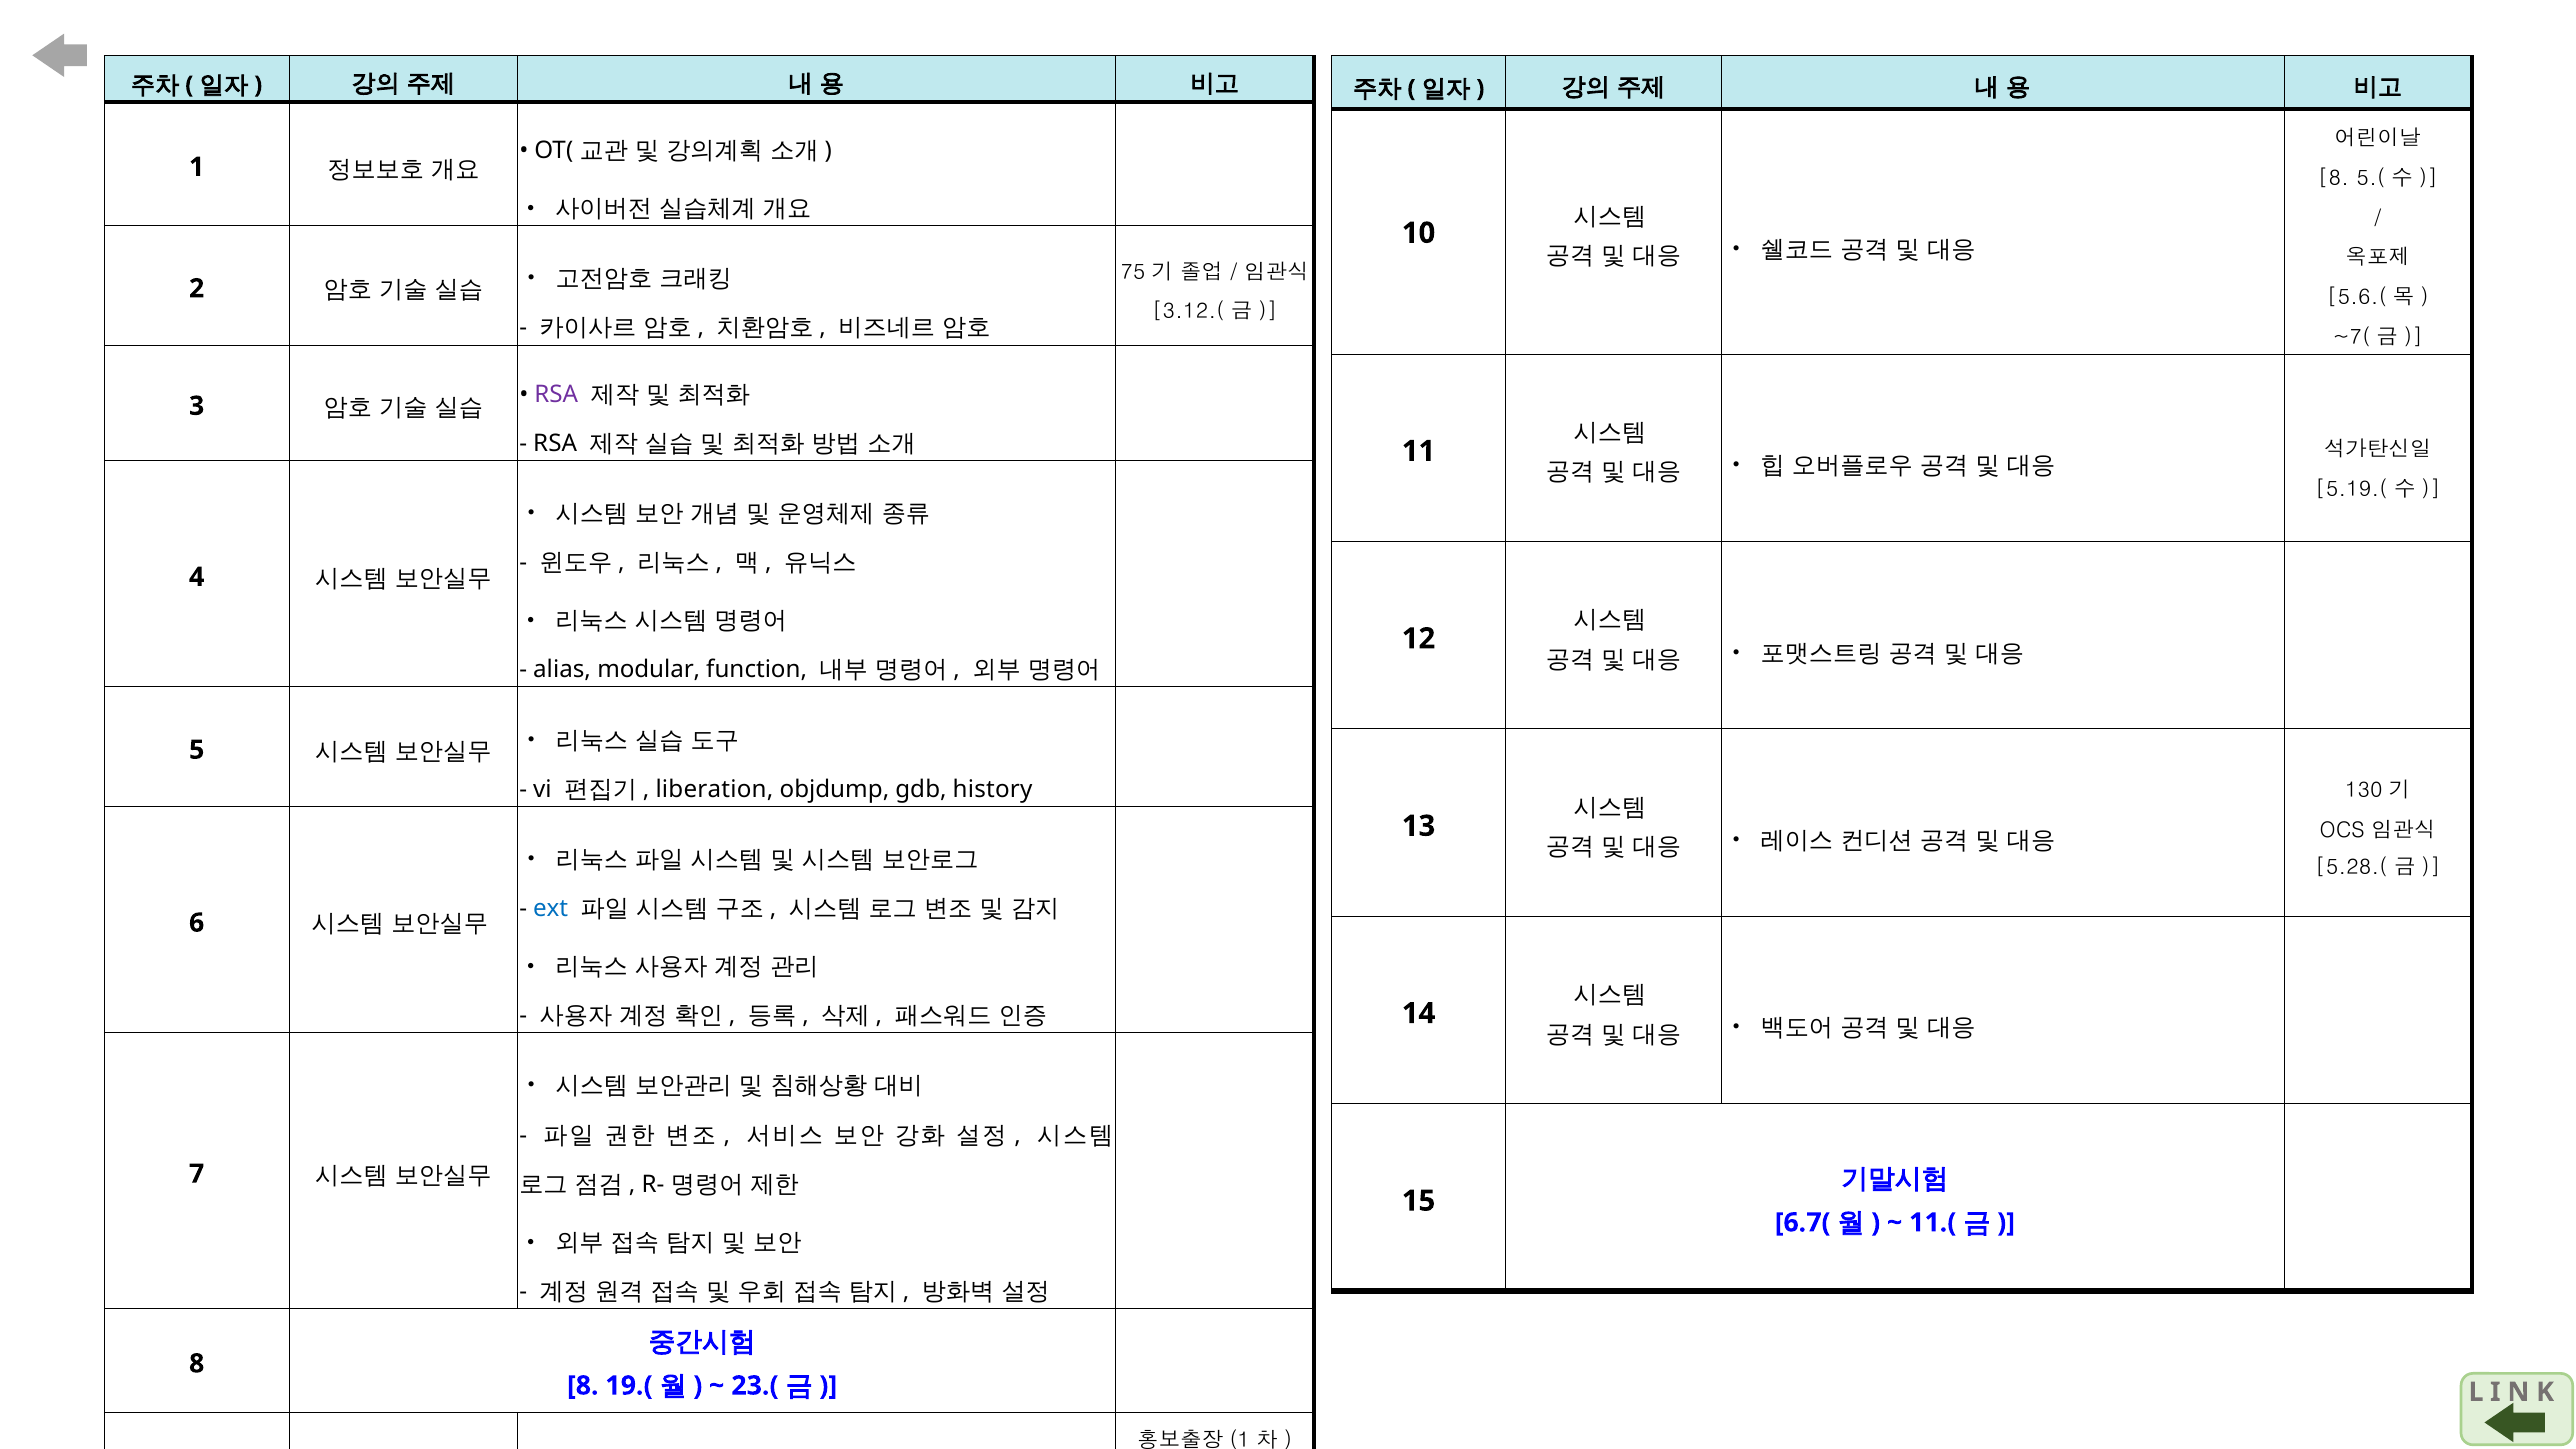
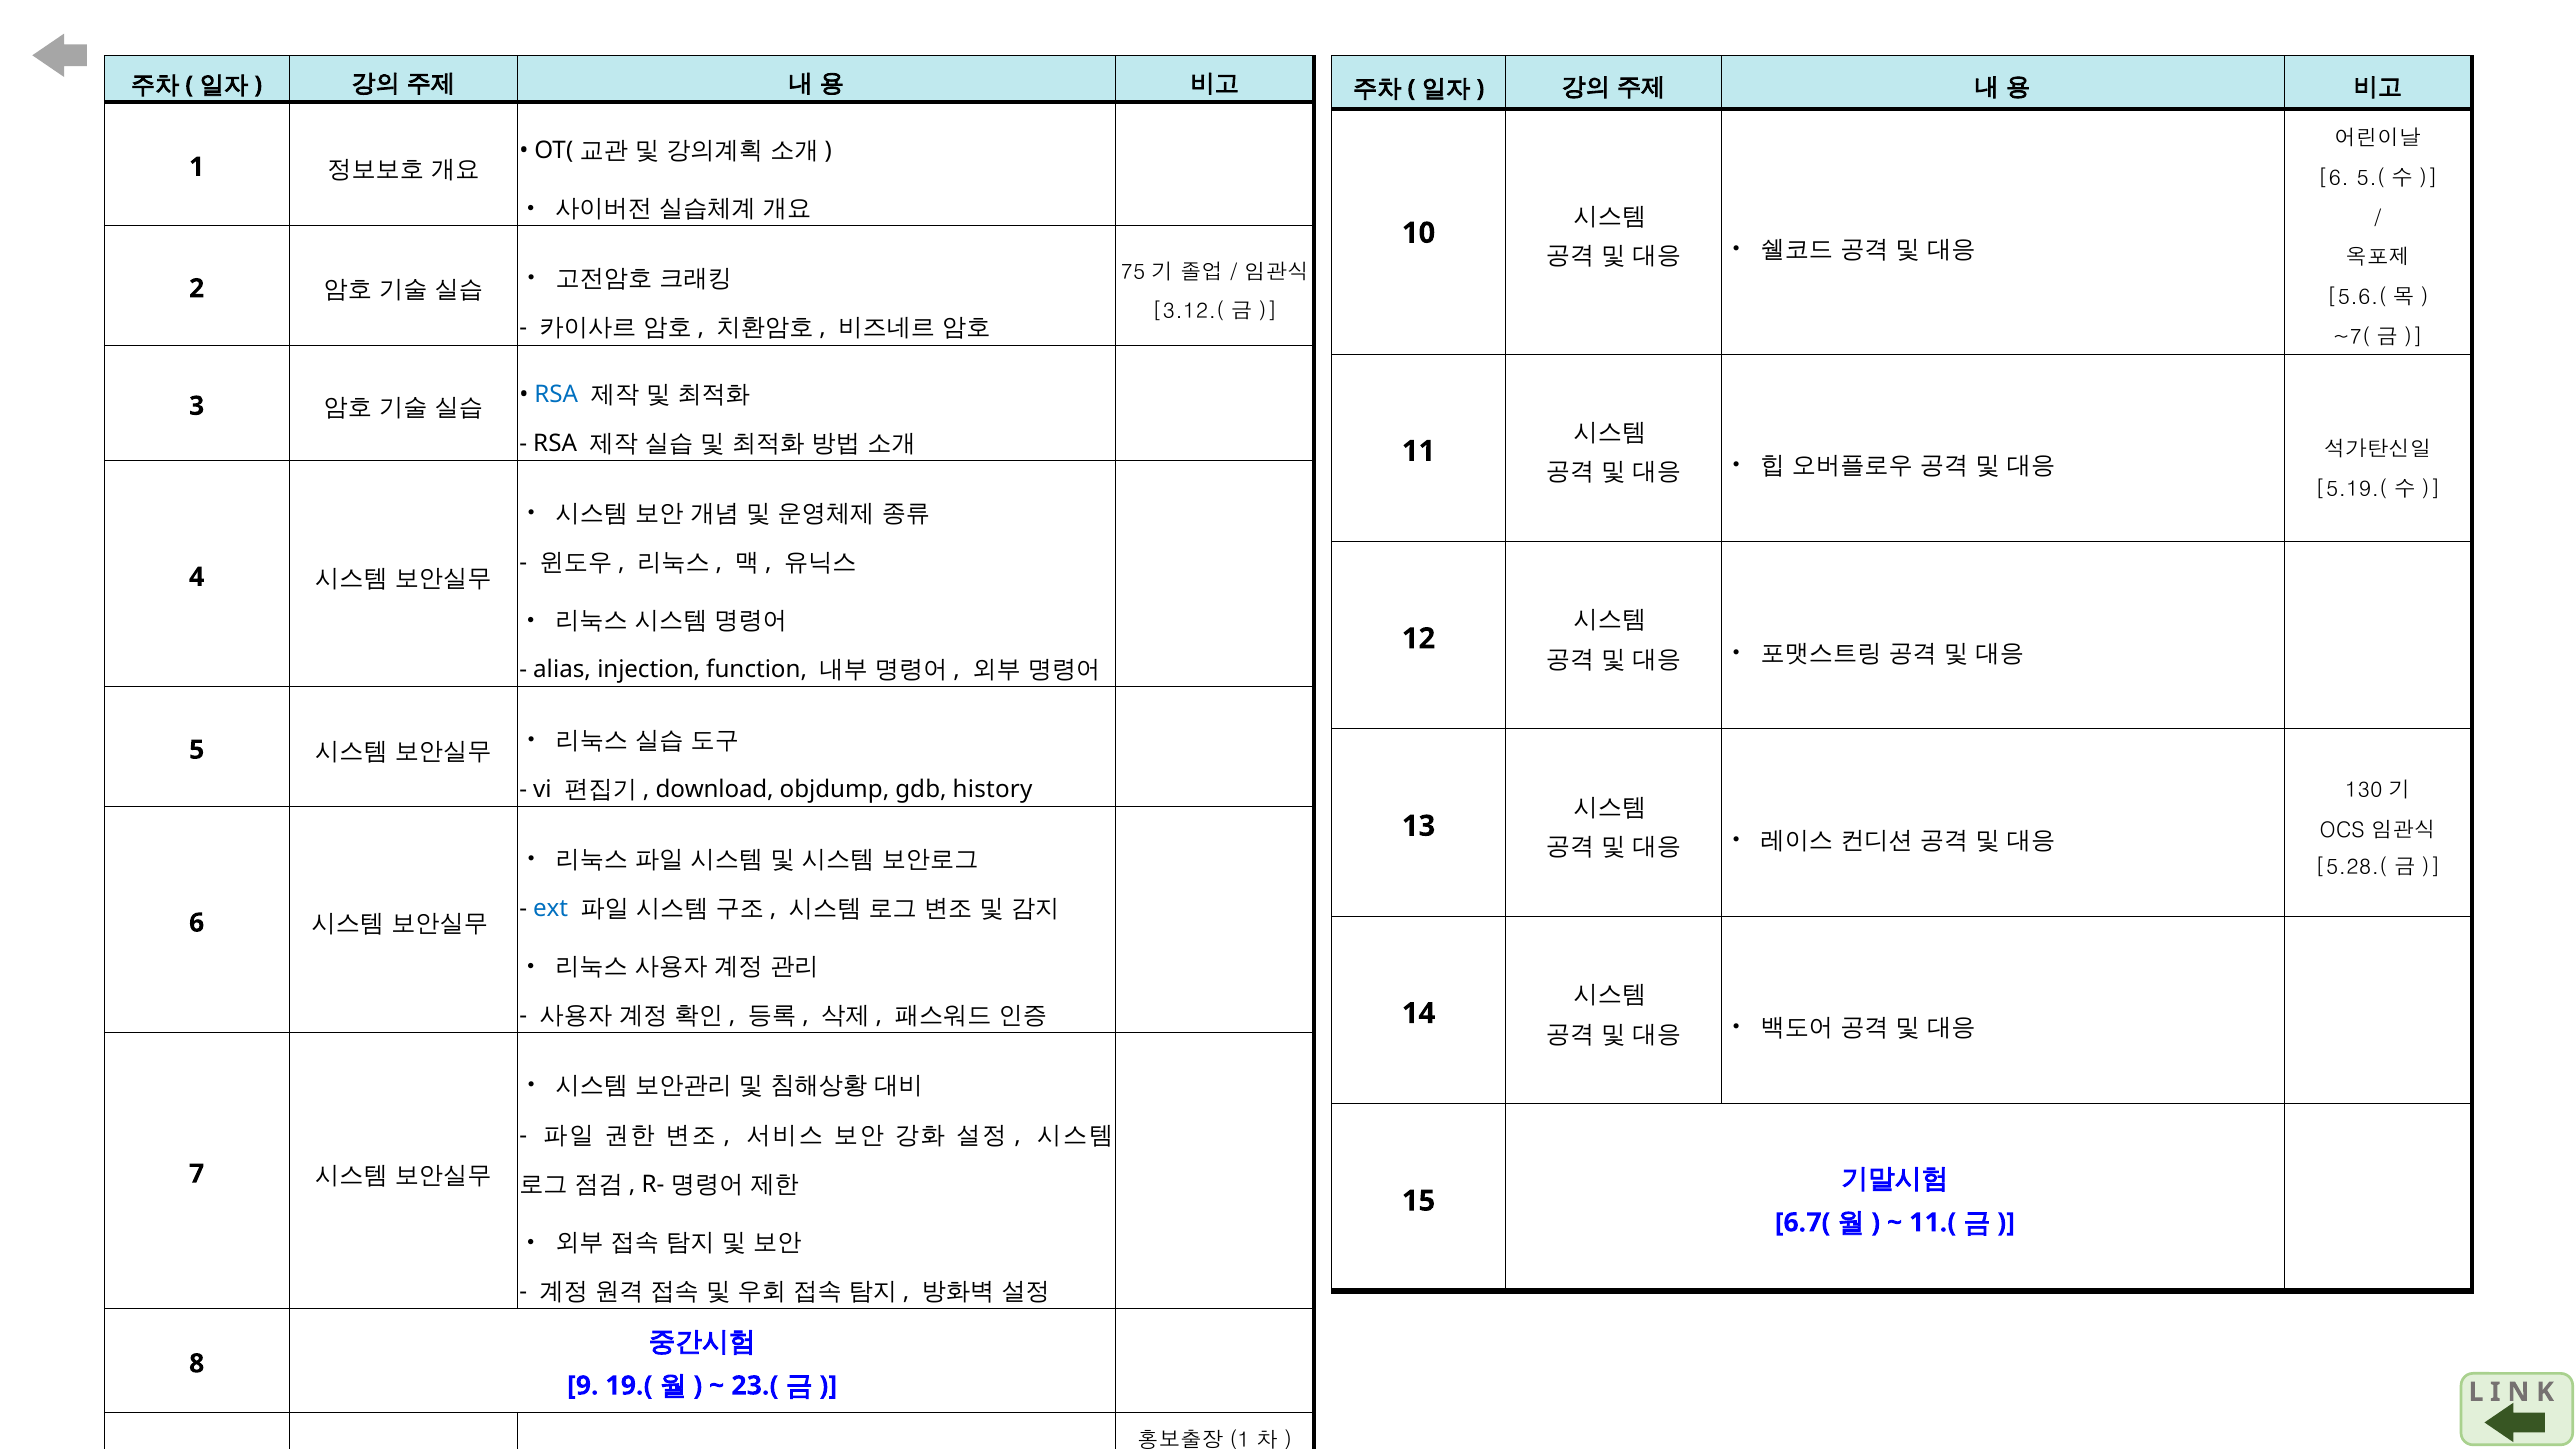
8 at (2334, 178): 8 -> 6
RSA at (556, 394) colour: purple -> blue
modular: modular -> injection
liberation: liberation -> download
8 at (583, 1386): 8 -> 9
